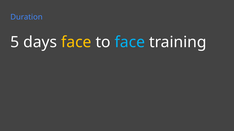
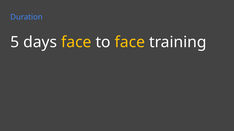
face at (130, 42) colour: light blue -> yellow
